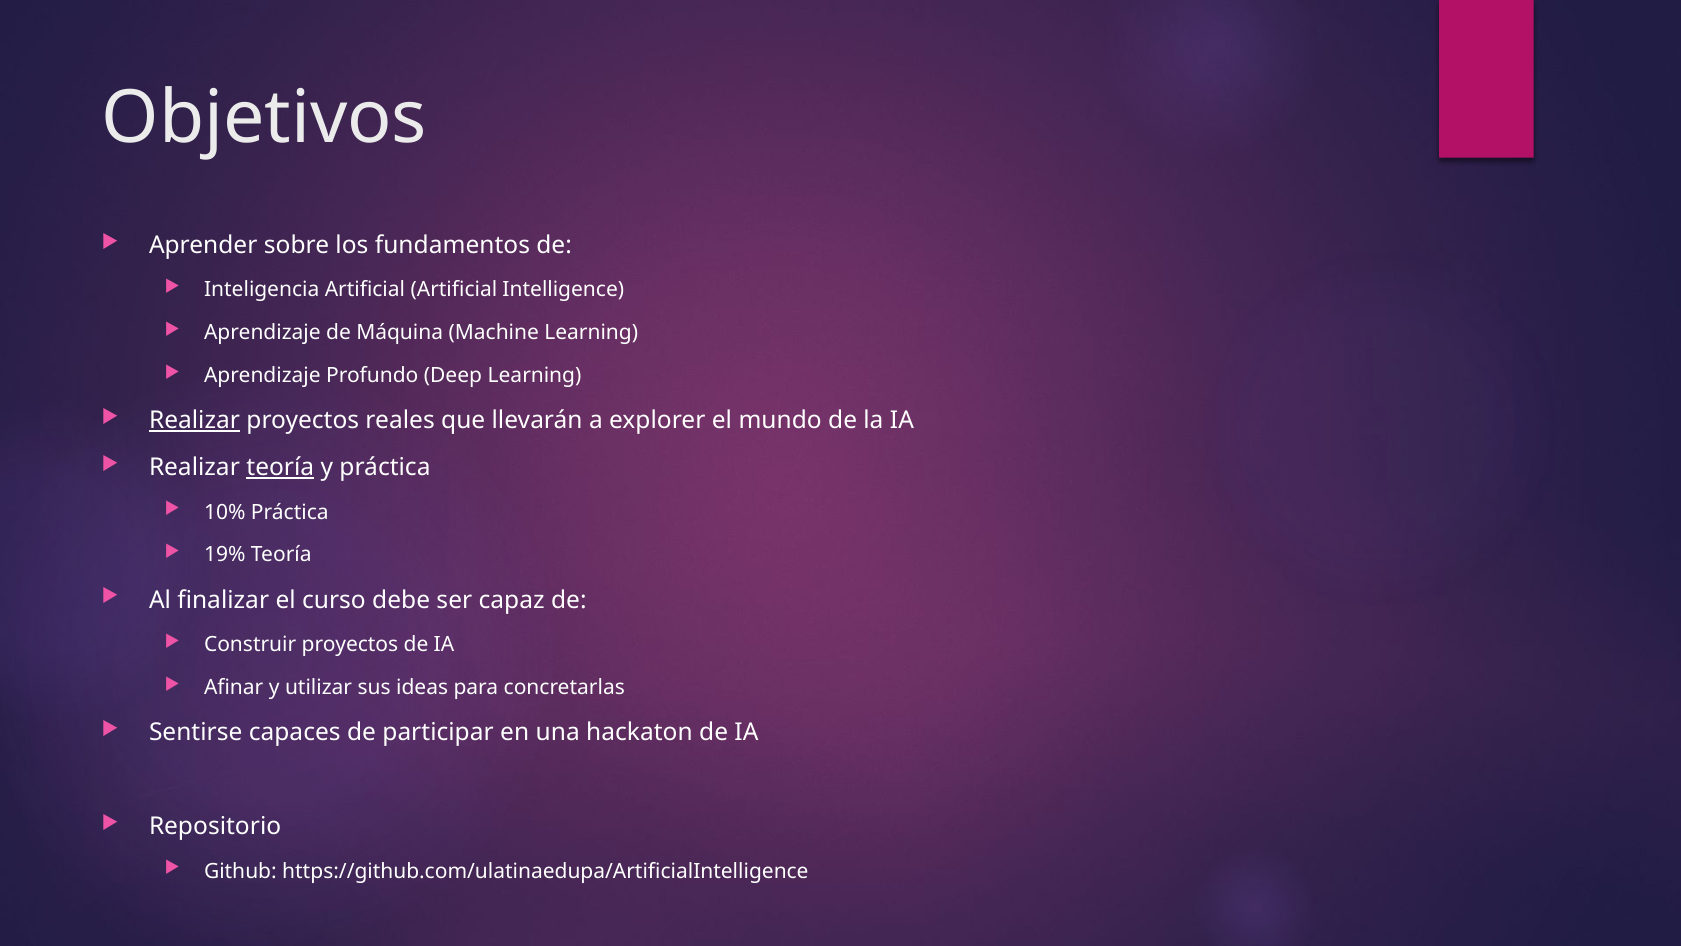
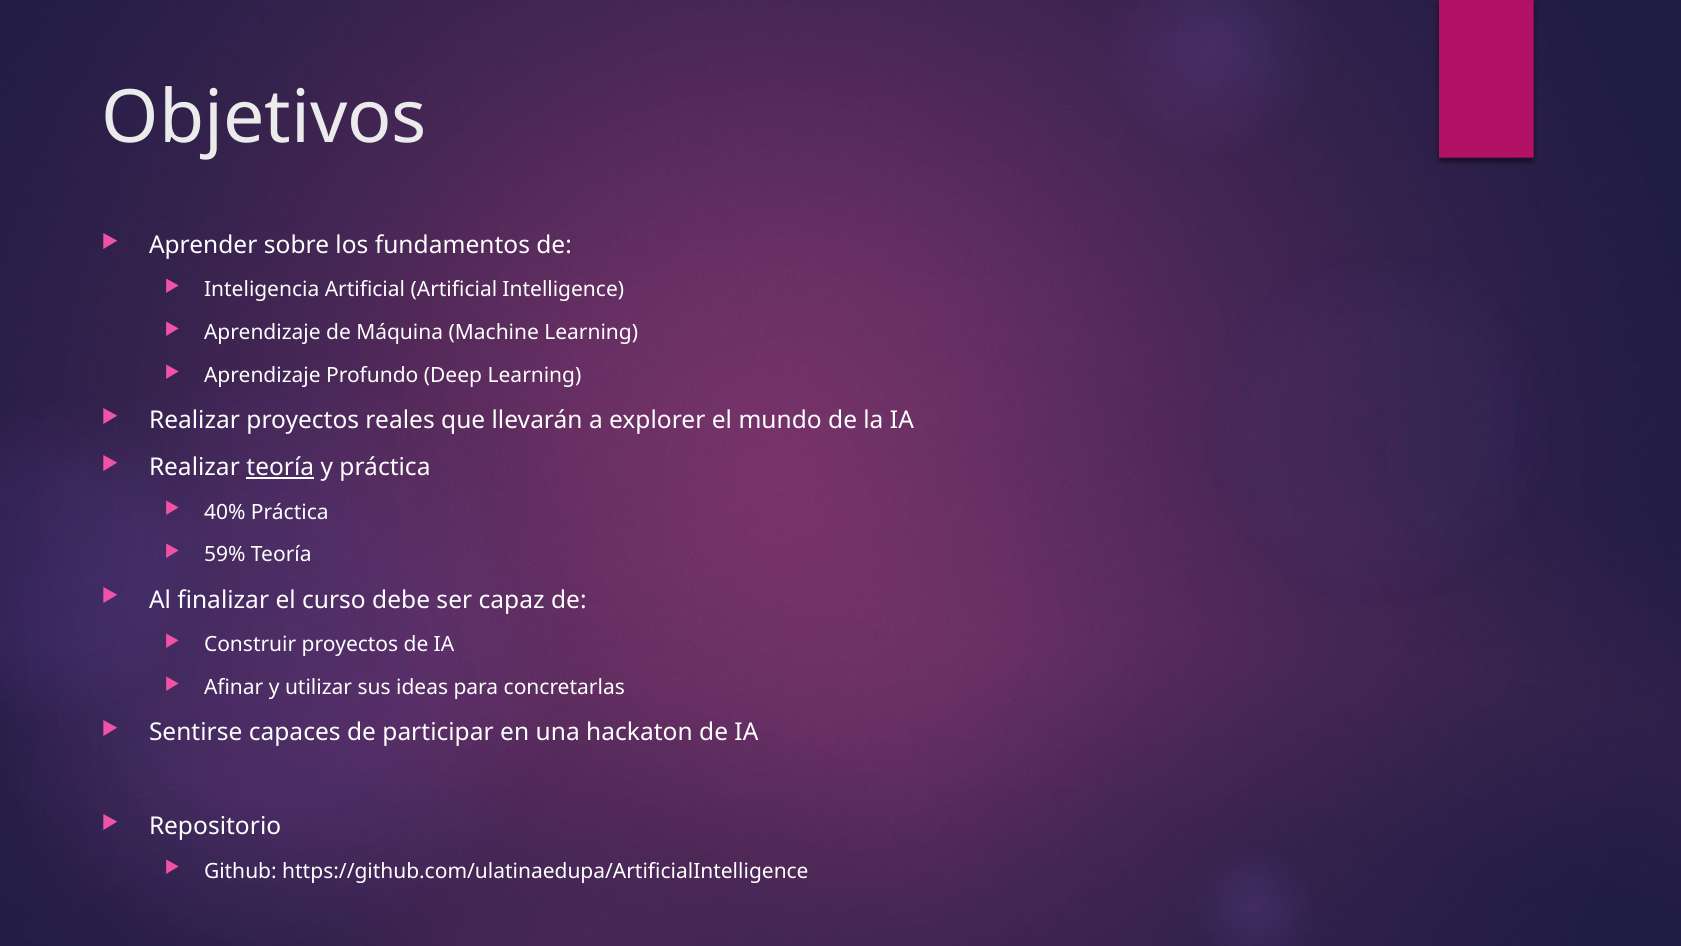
Realizar at (194, 420) underline: present -> none
10%: 10% -> 40%
19%: 19% -> 59%
